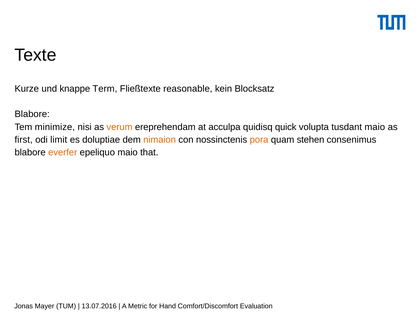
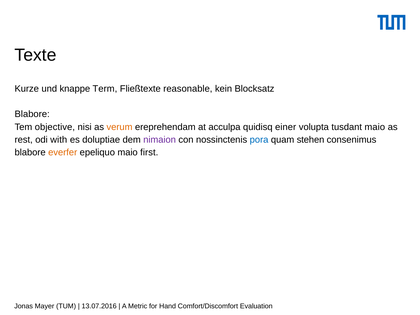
minimize: minimize -> objective
quick: quick -> einer
first: first -> rest
limit: limit -> with
nimaion colour: orange -> purple
pora colour: orange -> blue
that: that -> first
